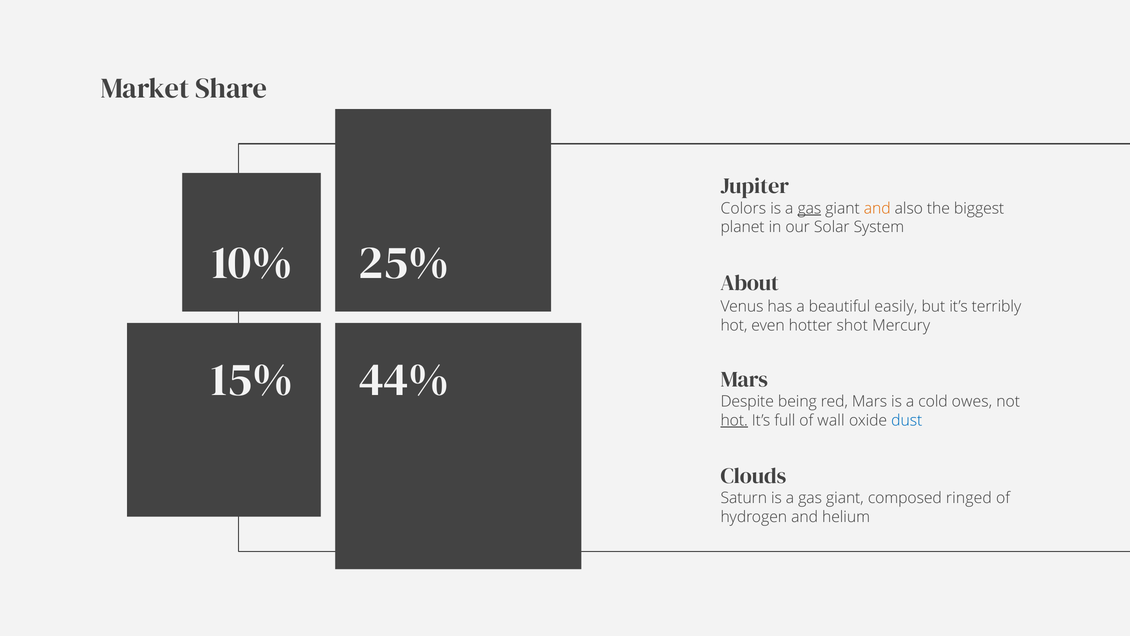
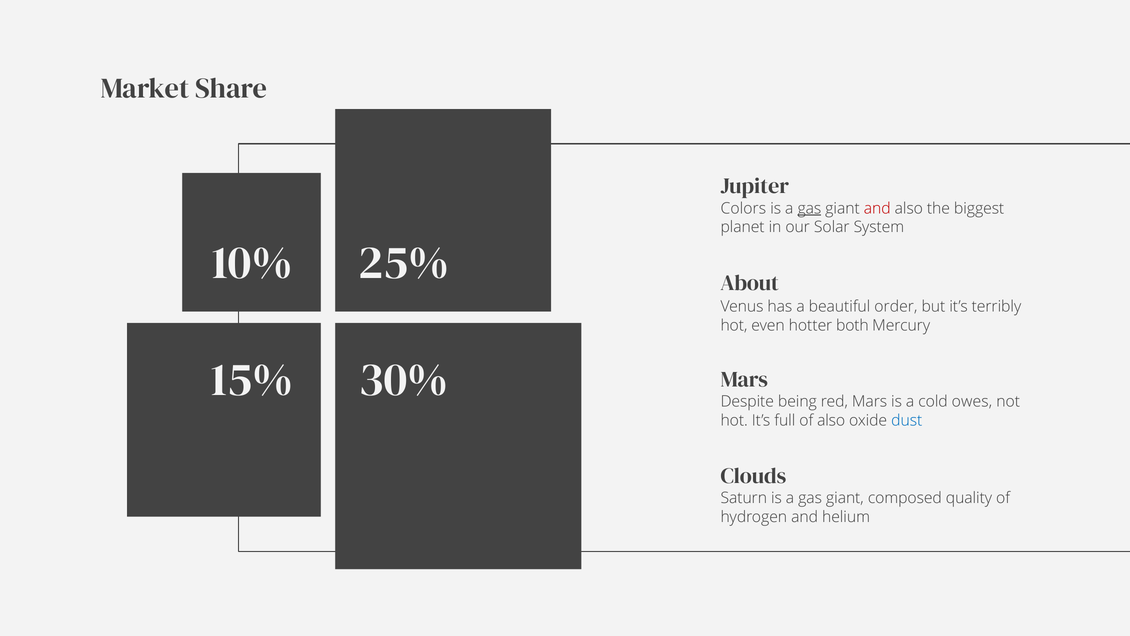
and at (877, 208) colour: orange -> red
easily: easily -> order
shot: shot -> both
44%: 44% -> 30%
hot at (734, 420) underline: present -> none
of wall: wall -> also
ringed: ringed -> quality
